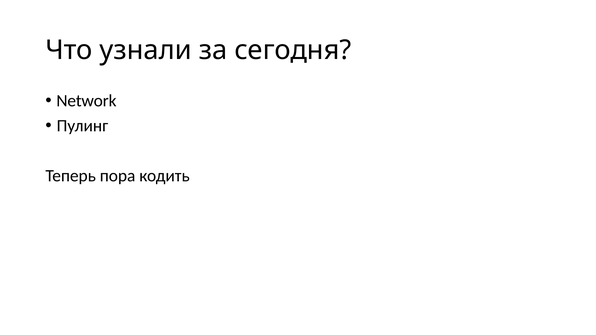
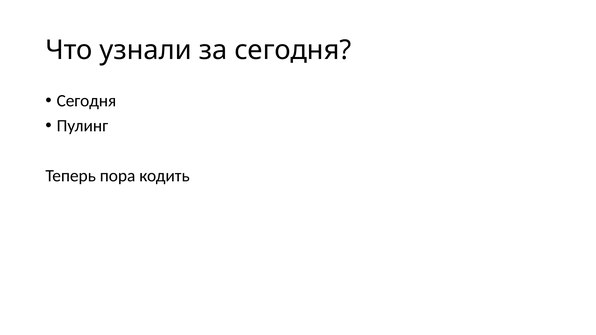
Network at (86, 101): Network -> Сегодня
